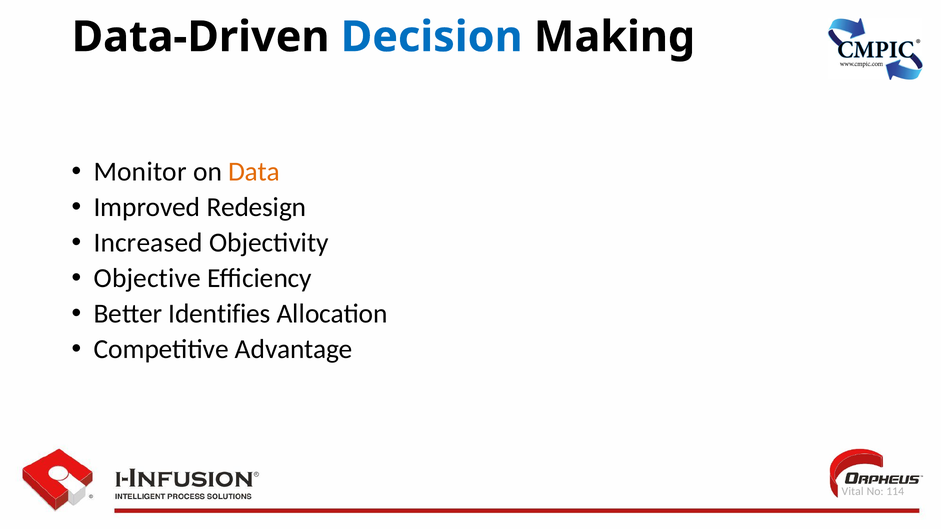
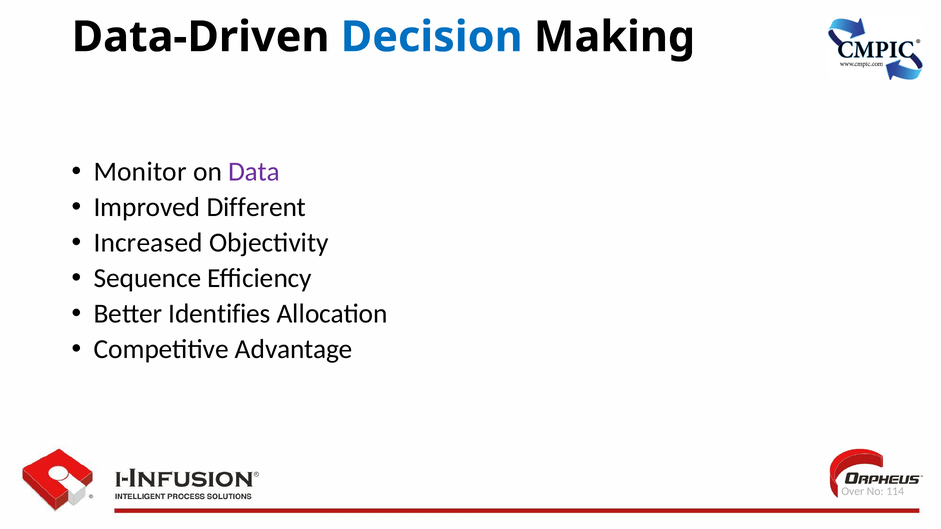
Data colour: orange -> purple
Redesign: Redesign -> Different
Objective: Objective -> Sequence
Vital: Vital -> Over
